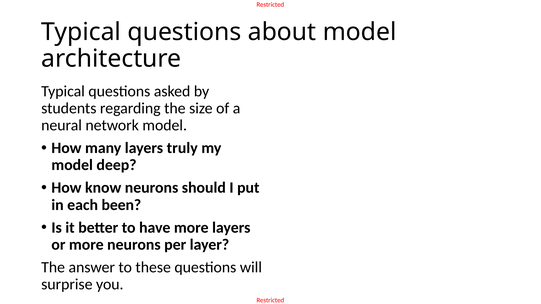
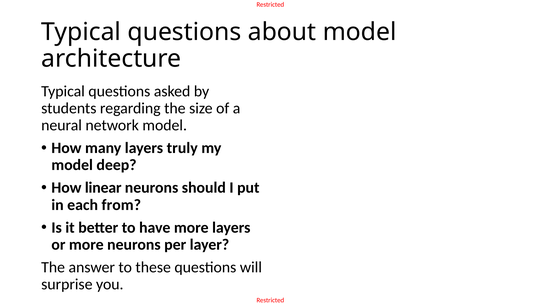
know: know -> linear
been: been -> from
